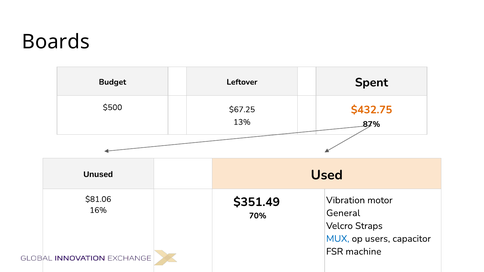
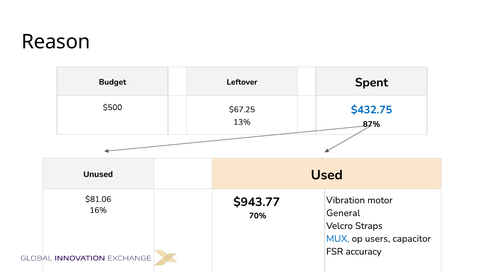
Boards: Boards -> Reason
$432.75 colour: orange -> blue
$351.49: $351.49 -> $943.77
machine: machine -> accuracy
